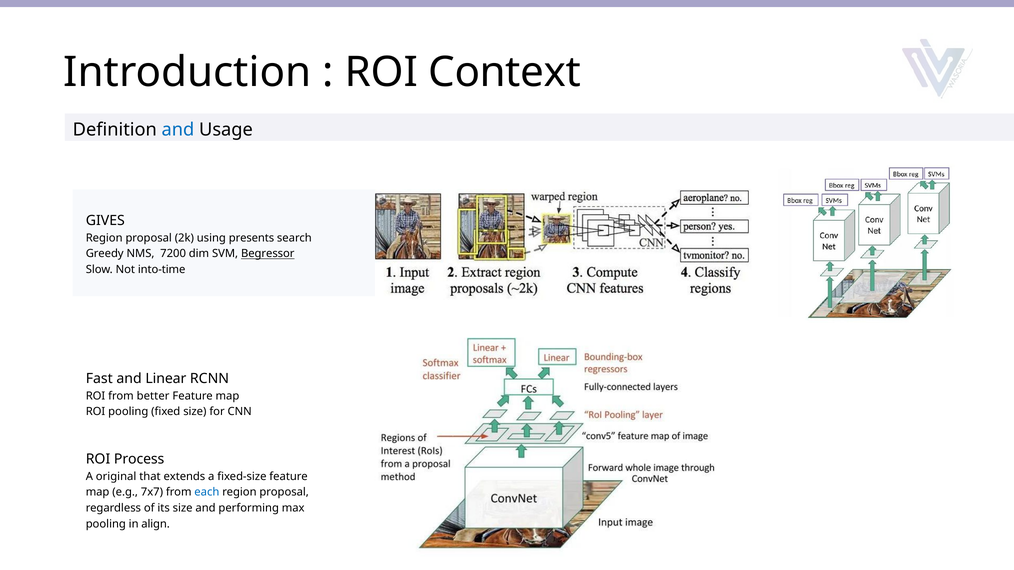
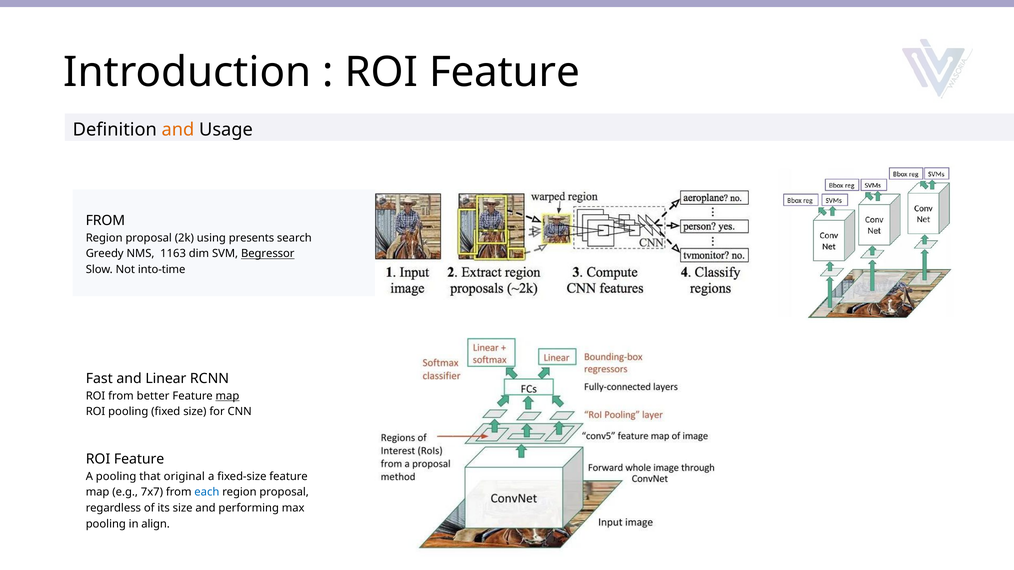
Context at (505, 72): Context -> Feature
and at (178, 130) colour: blue -> orange
GIVES at (105, 221): GIVES -> FROM
7200: 7200 -> 1163
map at (227, 396) underline: none -> present
Process at (139, 460): Process -> Feature
A original: original -> pooling
extends: extends -> original
